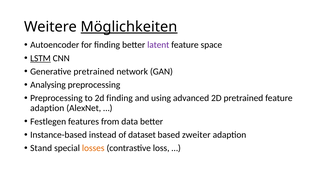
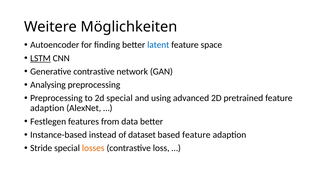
Möglichkeiten underline: present -> none
latent colour: purple -> blue
Generative pretrained: pretrained -> contrastive
2d finding: finding -> special
based zweiter: zweiter -> feature
Stand: Stand -> Stride
